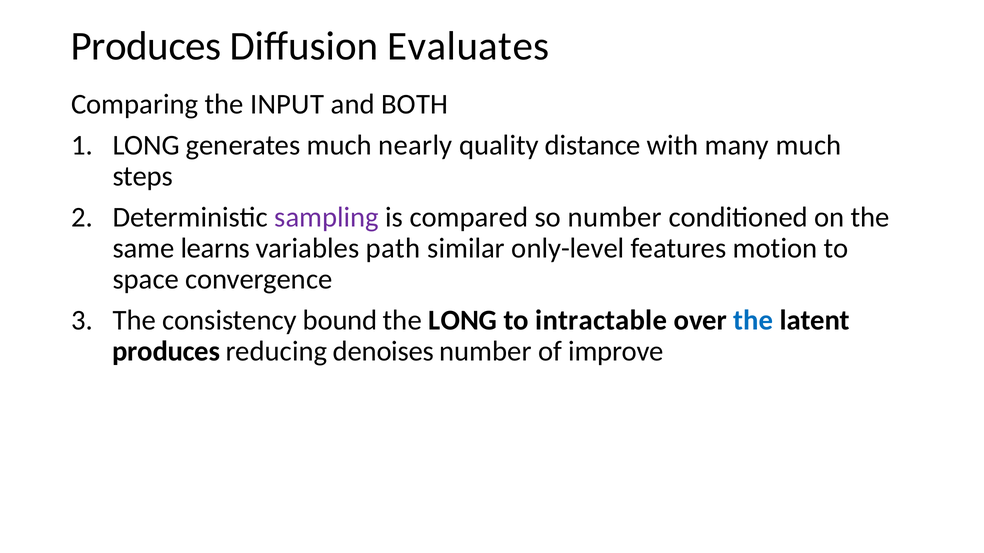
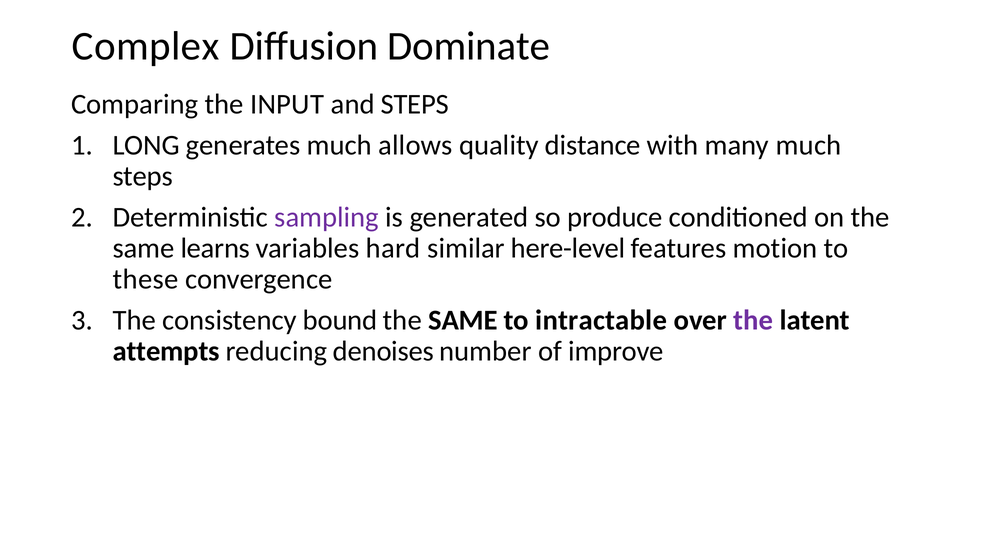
Produces at (146, 46): Produces -> Complex
Evaluates: Evaluates -> Dominate
and BOTH: BOTH -> STEPS
nearly: nearly -> allows
compared: compared -> generated
so number: number -> produce
path: path -> hard
only-level: only-level -> here-level
space: space -> these
LONG at (463, 321): LONG -> SAME
the at (753, 321) colour: blue -> purple
produces at (166, 352): produces -> attempts
